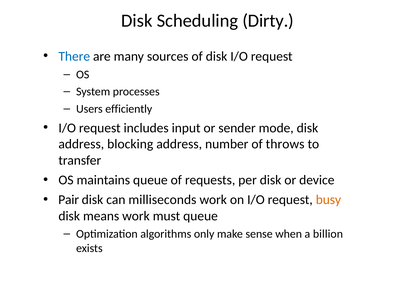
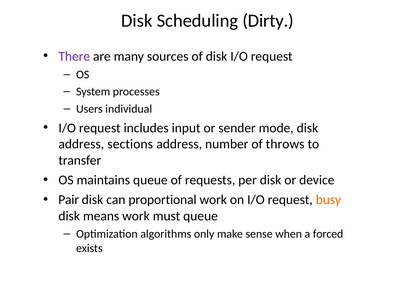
There colour: blue -> purple
efficiently: efficiently -> individual
blocking: blocking -> sections
milliseconds: milliseconds -> proportional
billion: billion -> forced
